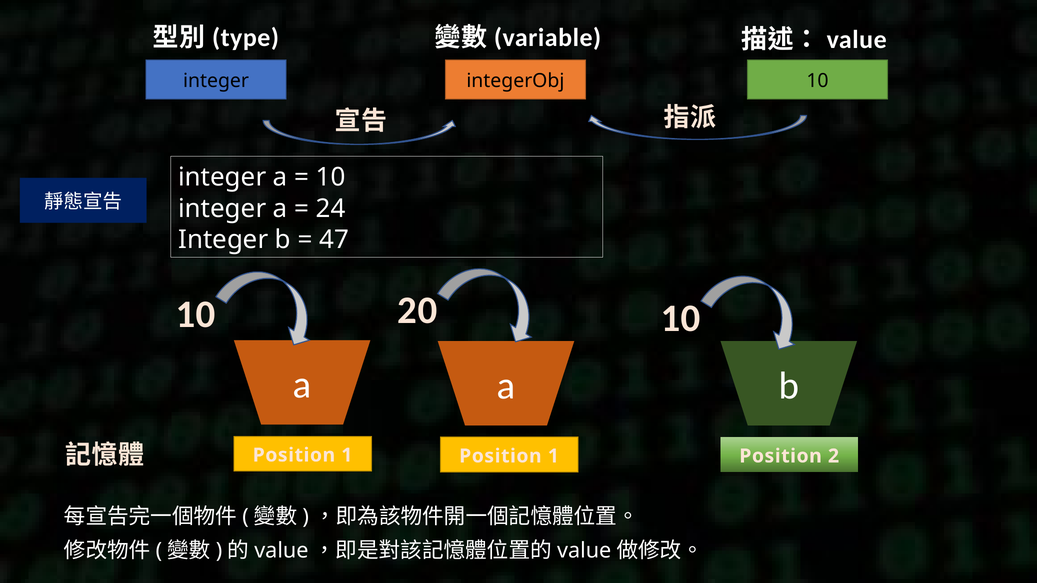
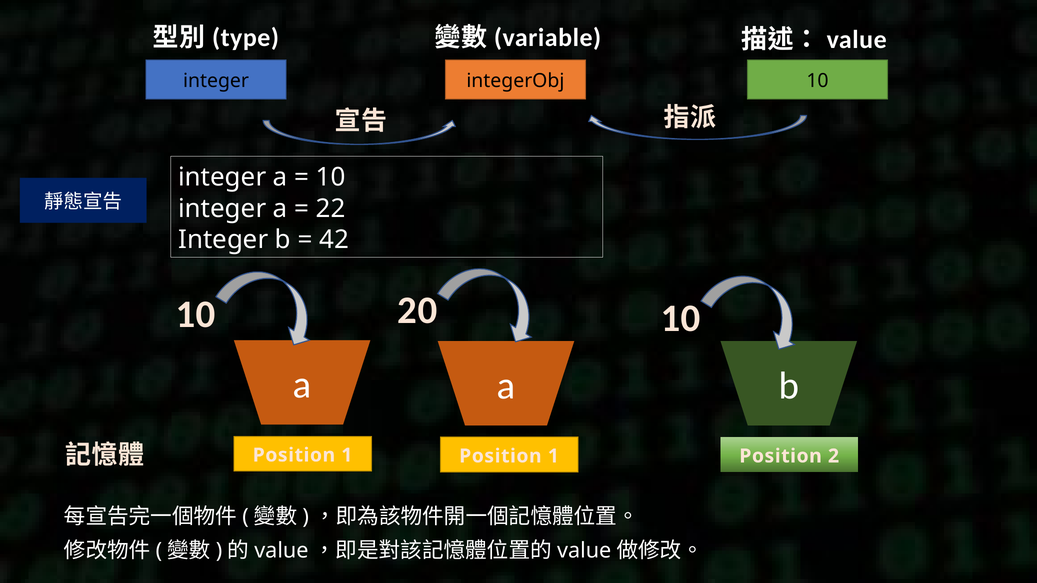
24: 24 -> 22
47: 47 -> 42
